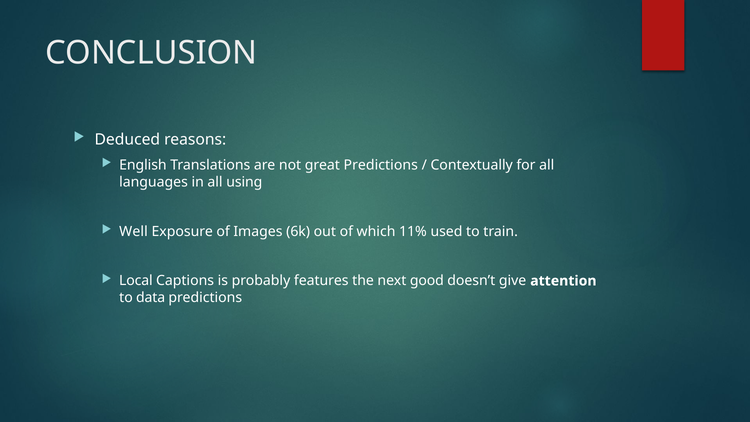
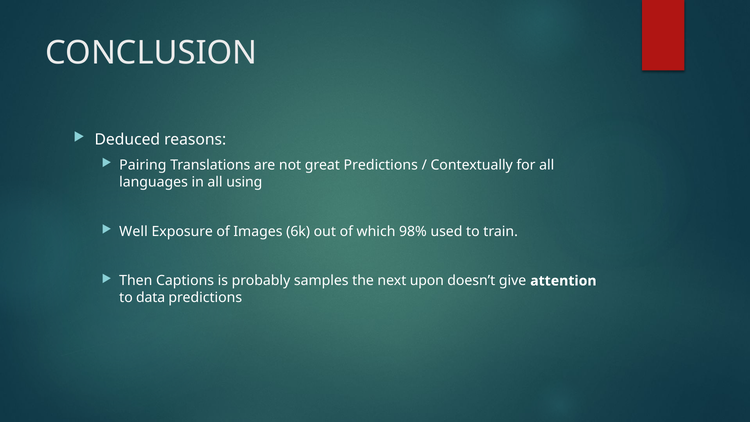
English: English -> Pairing
11%: 11% -> 98%
Local: Local -> Then
features: features -> samples
good: good -> upon
